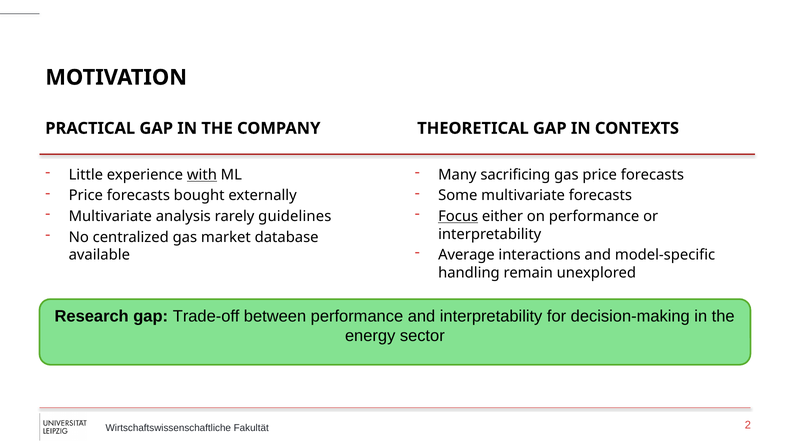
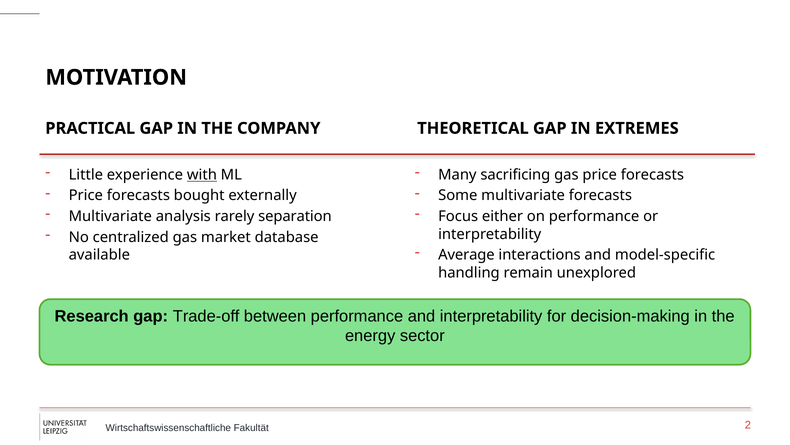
CONTEXTS: CONTEXTS -> EXTREMES
guidelines: guidelines -> separation
Focus underline: present -> none
